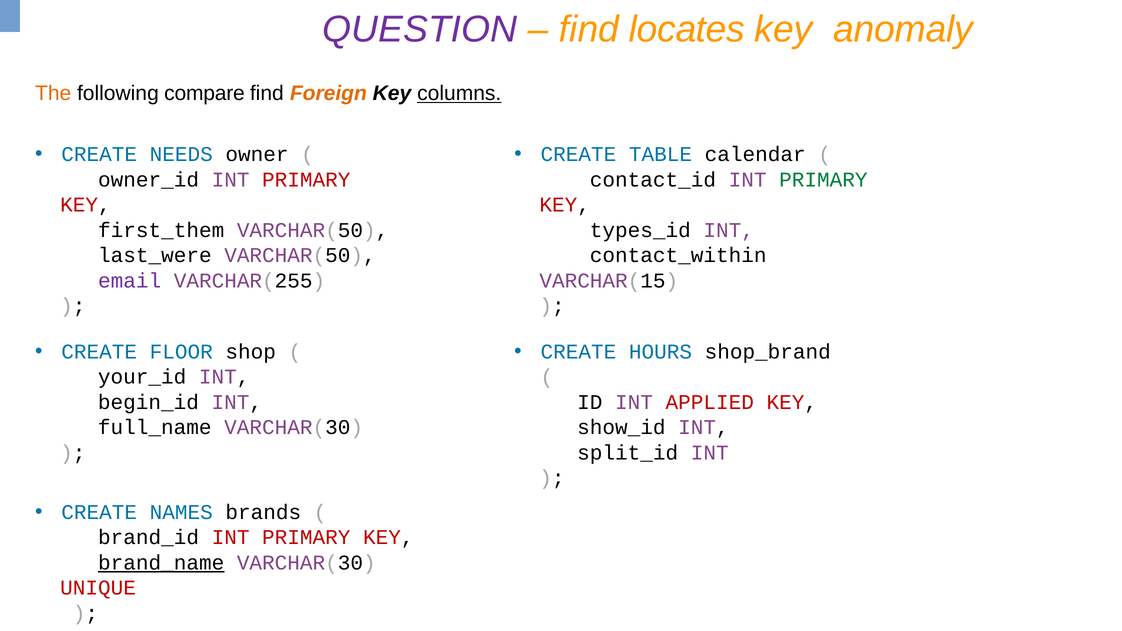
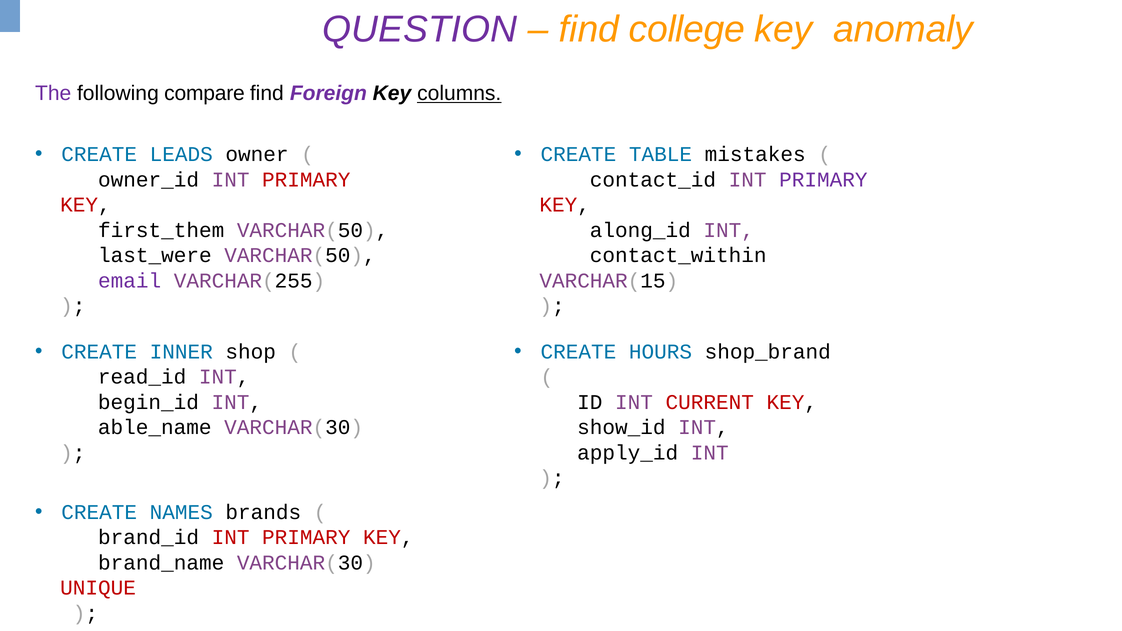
locates: locates -> college
The colour: orange -> purple
Foreign colour: orange -> purple
NEEDS: NEEDS -> LEADS
calendar: calendar -> mistakes
PRIMARY at (823, 180) colour: green -> purple
types_id: types_id -> along_id
FLOOR: FLOOR -> INNER
your_id: your_id -> read_id
APPLIED: APPLIED -> CURRENT
full_name: full_name -> able_name
split_id: split_id -> apply_id
brand_name underline: present -> none
